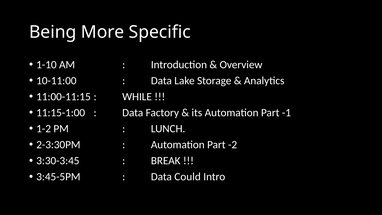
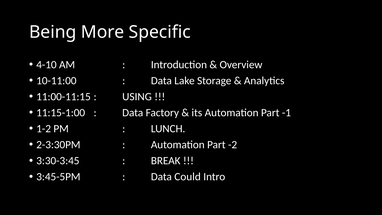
1-10: 1-10 -> 4-10
WHILE: WHILE -> USING
